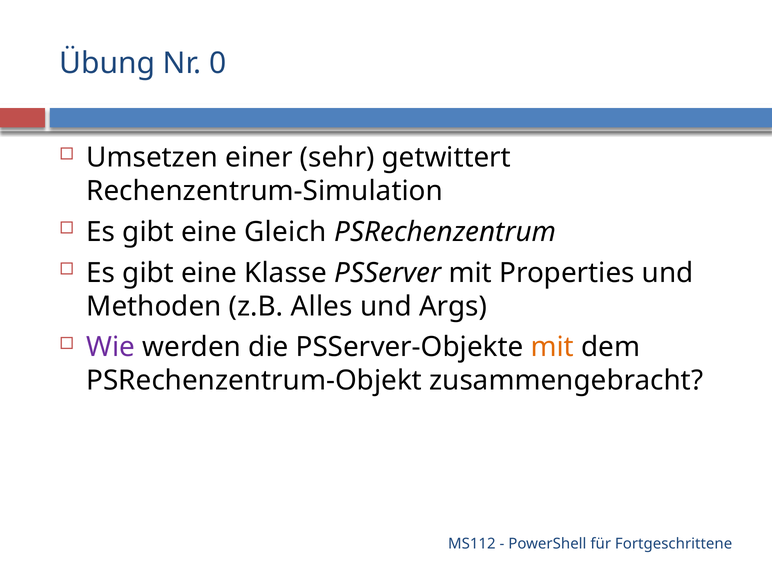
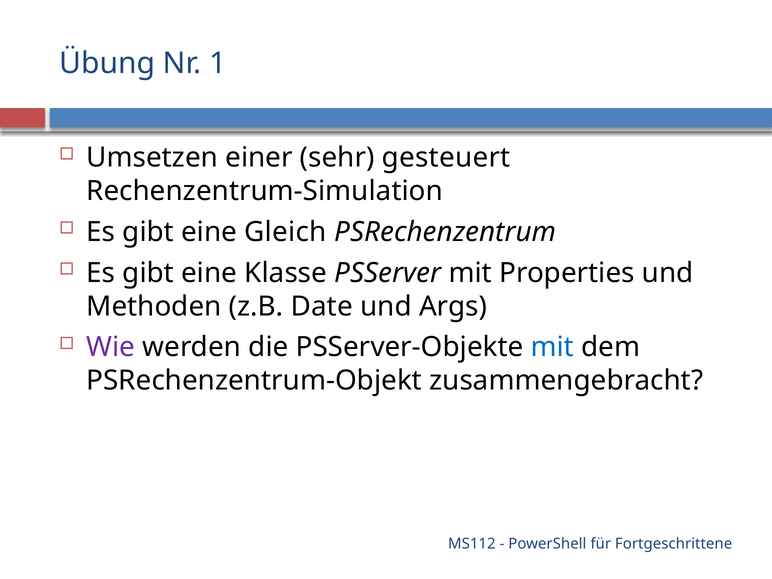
0: 0 -> 1
getwittert: getwittert -> gesteuert
Alles: Alles -> Date
mit at (552, 347) colour: orange -> blue
